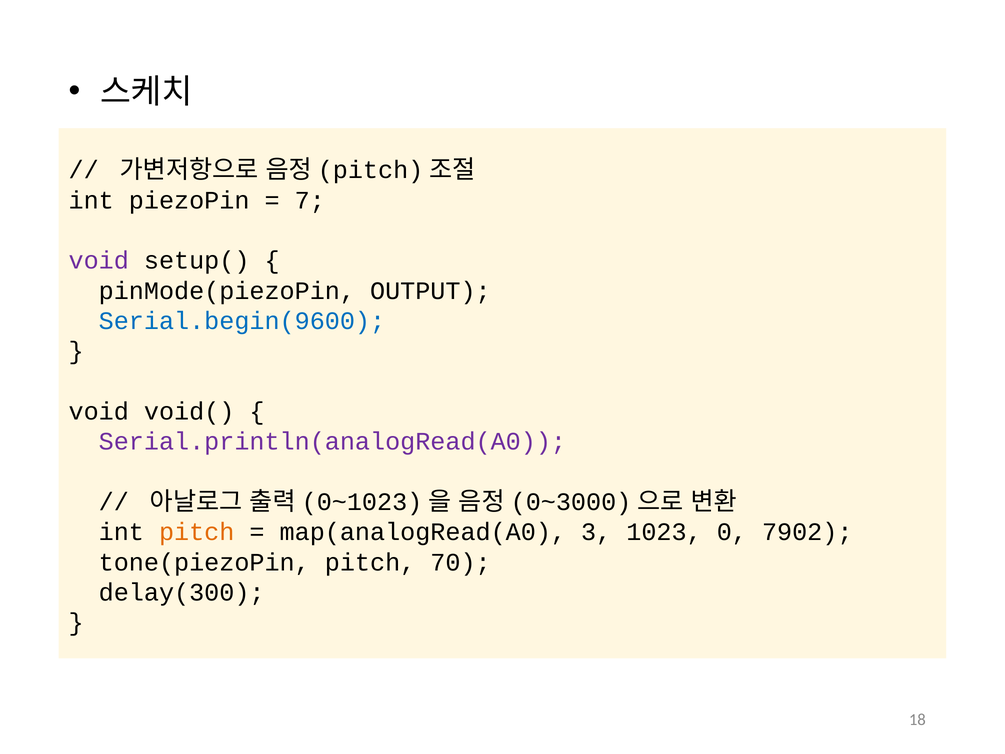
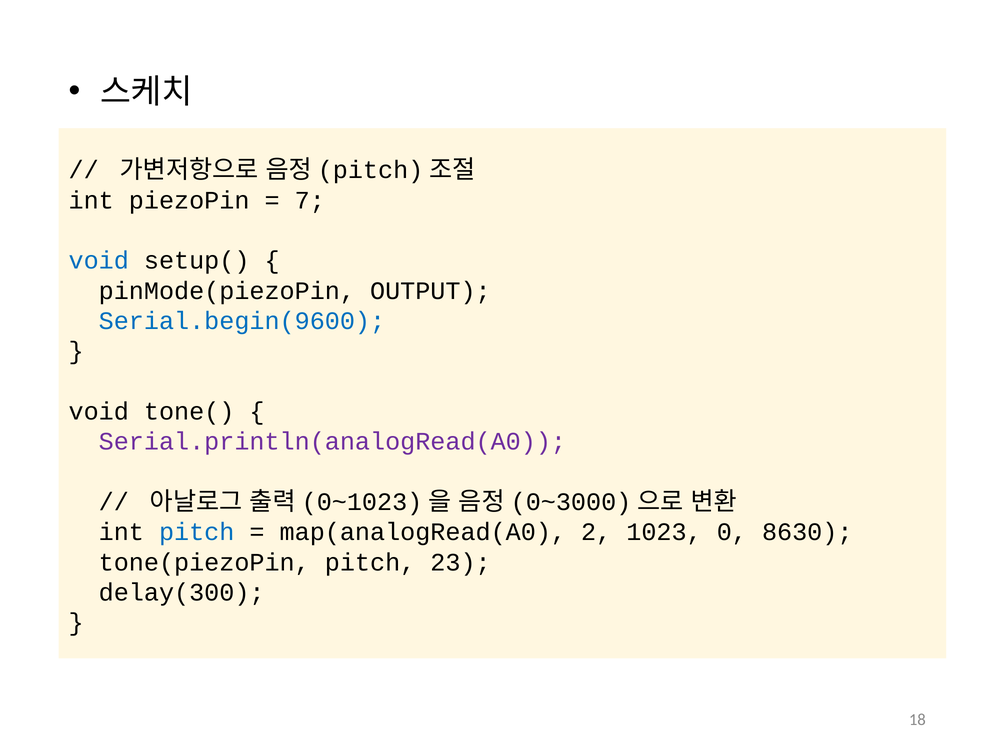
void at (99, 261) colour: purple -> blue
void(: void( -> tone(
pitch at (197, 532) colour: orange -> blue
3: 3 -> 2
7902: 7902 -> 8630
70: 70 -> 23
